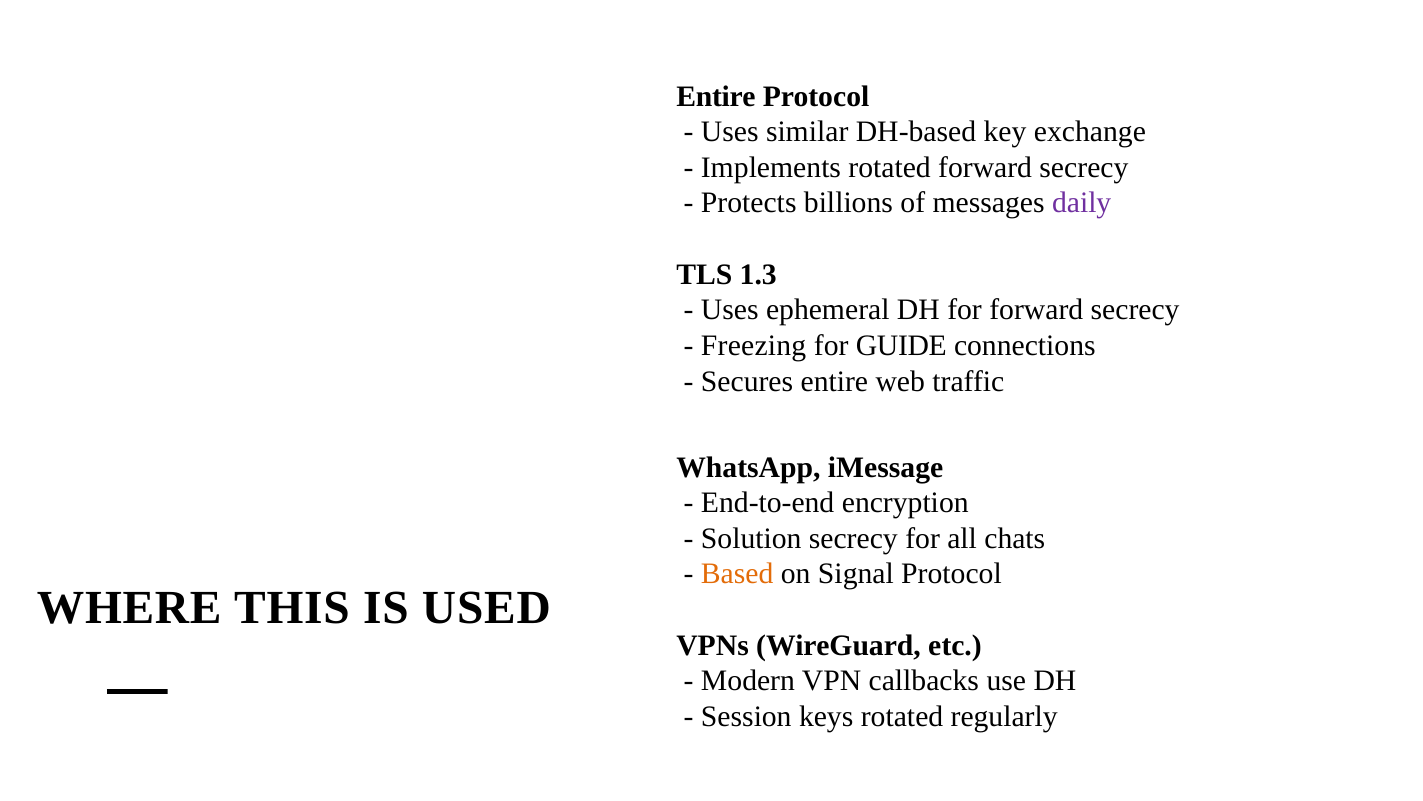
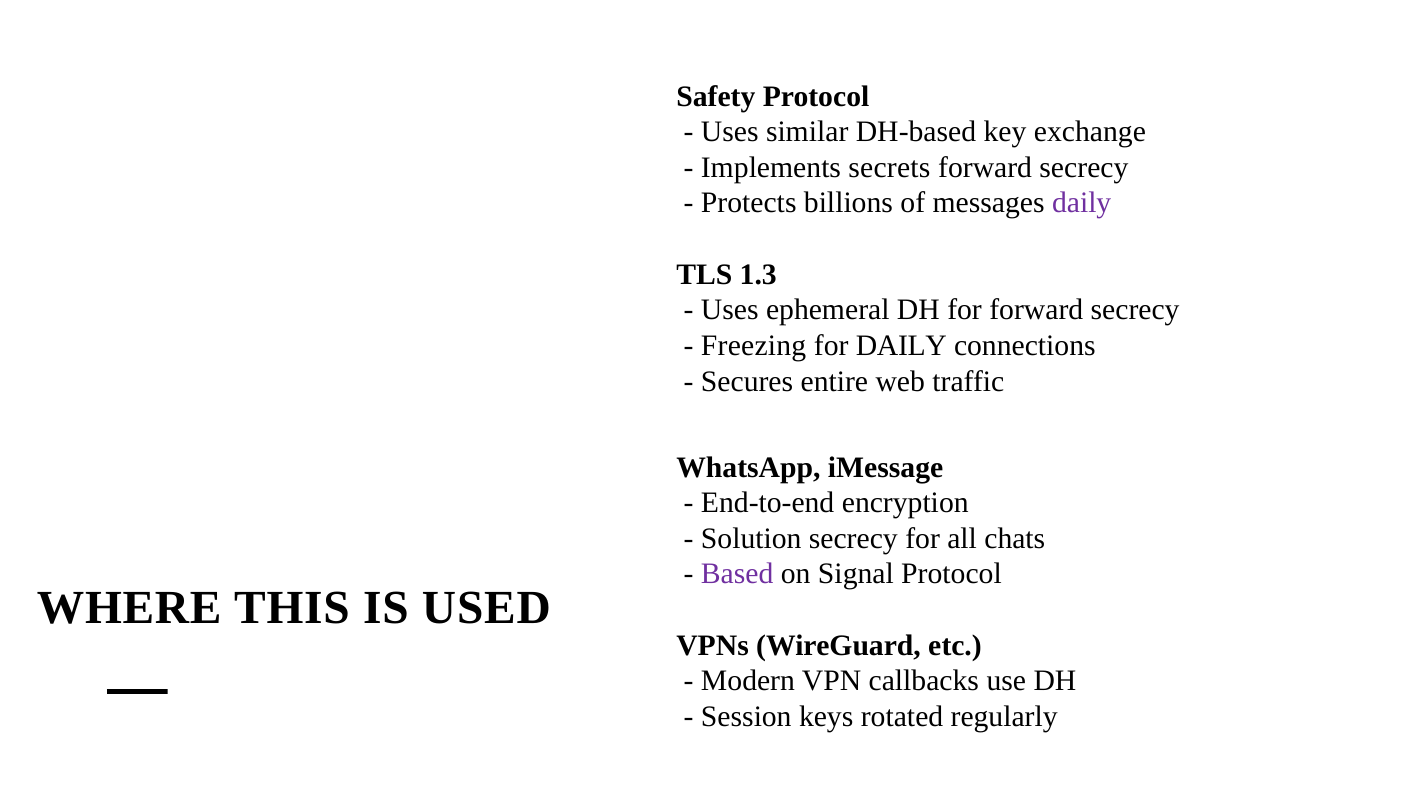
Entire at (716, 96): Entire -> Safety
Implements rotated: rotated -> secrets
for GUIDE: GUIDE -> DAILY
Based colour: orange -> purple
